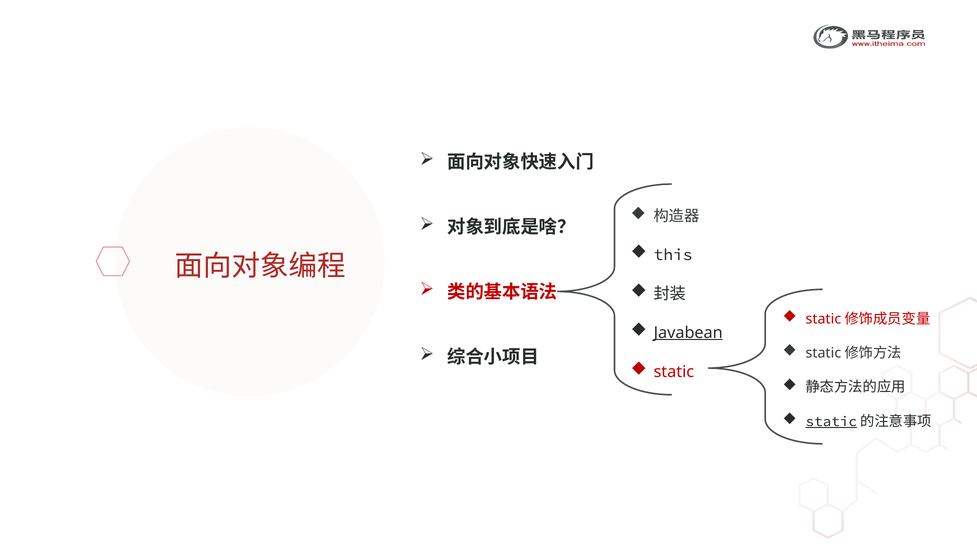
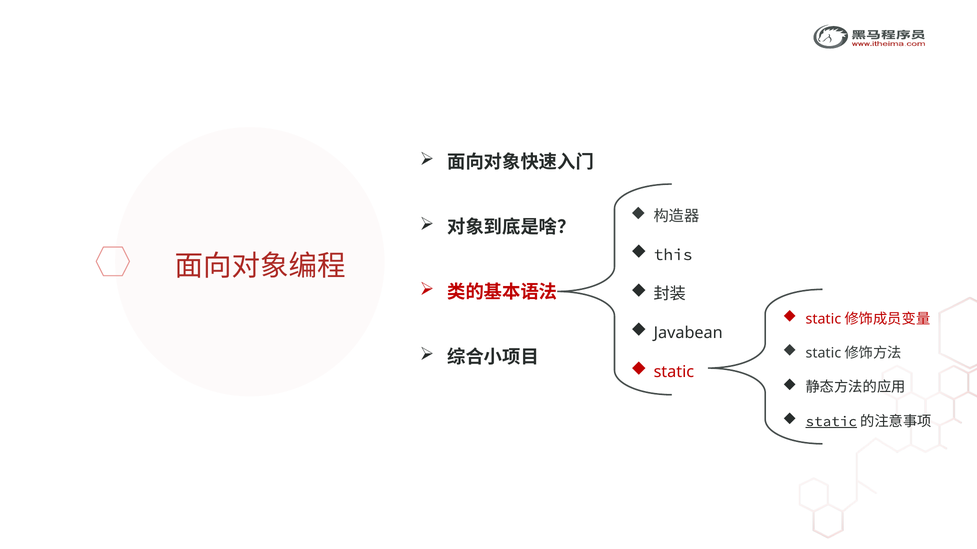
Javabean underline: present -> none
